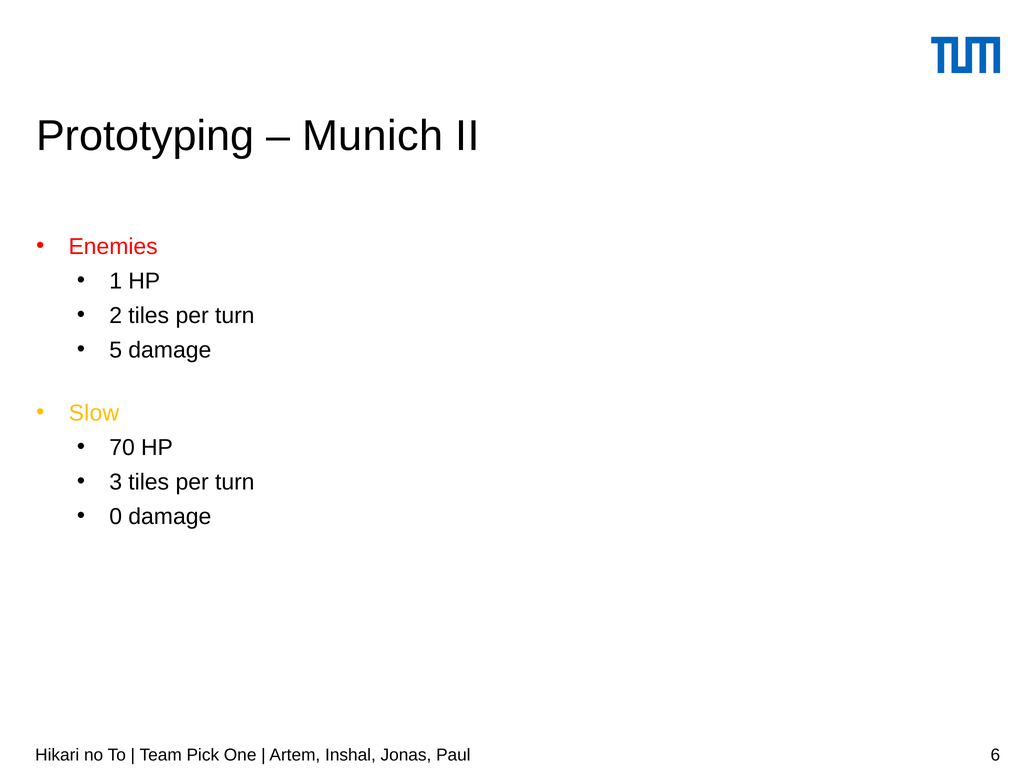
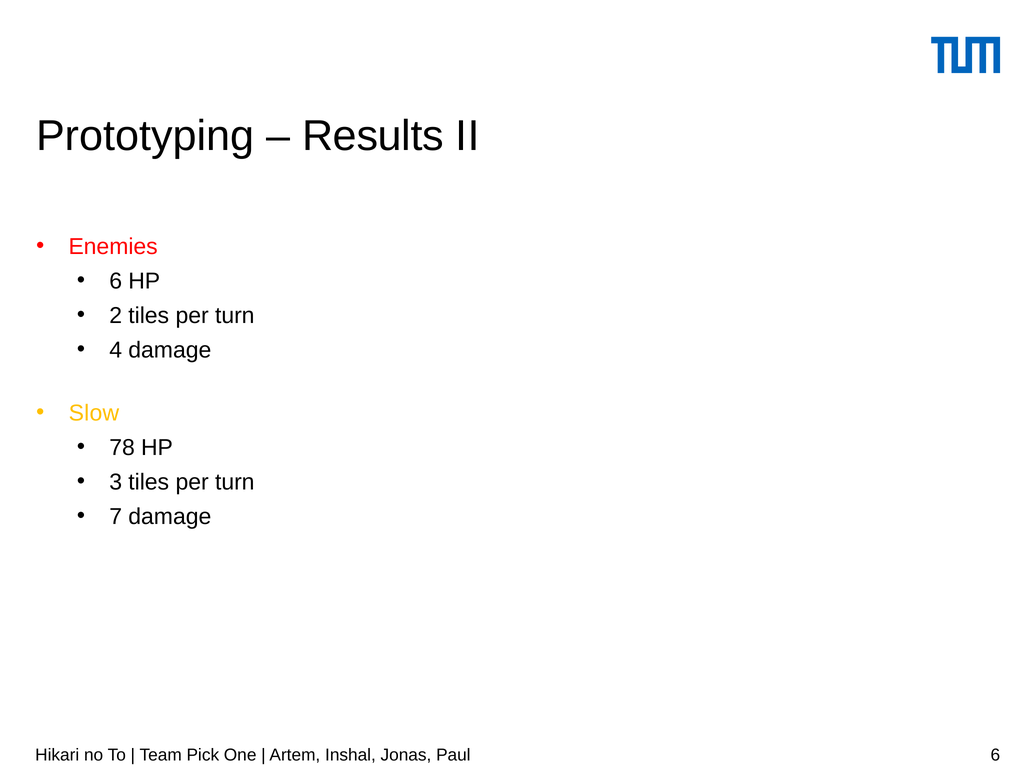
Munich: Munich -> Results
1 at (116, 281): 1 -> 6
5: 5 -> 4
70: 70 -> 78
0: 0 -> 7
